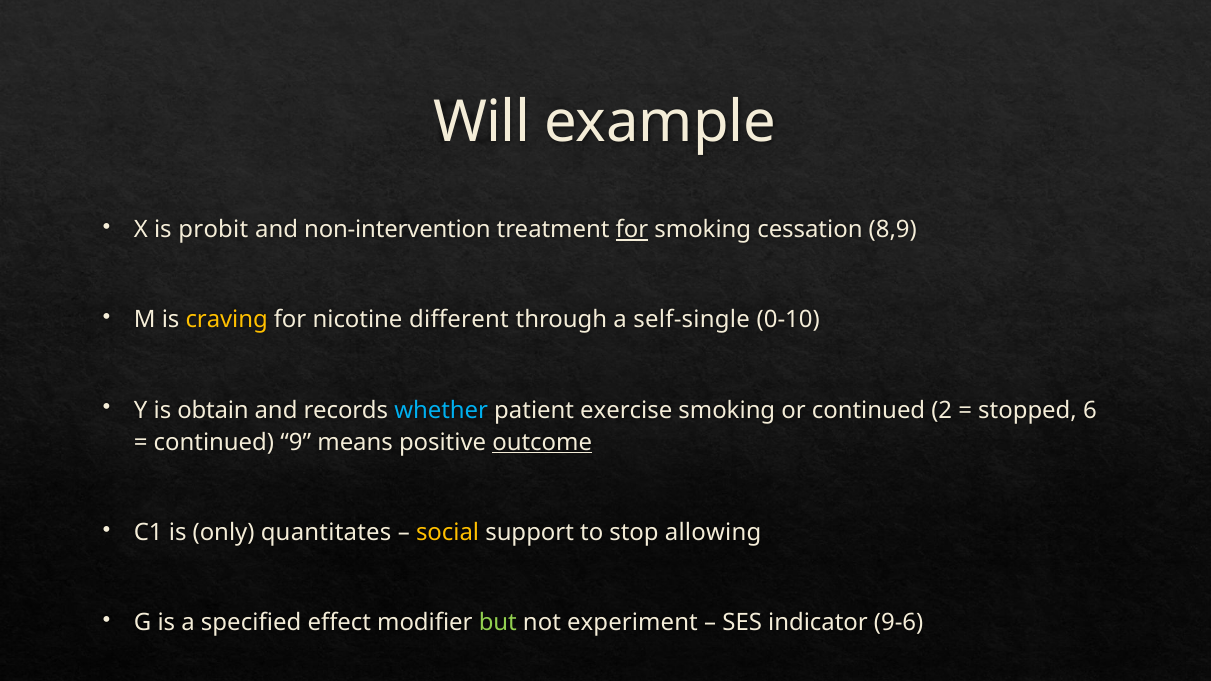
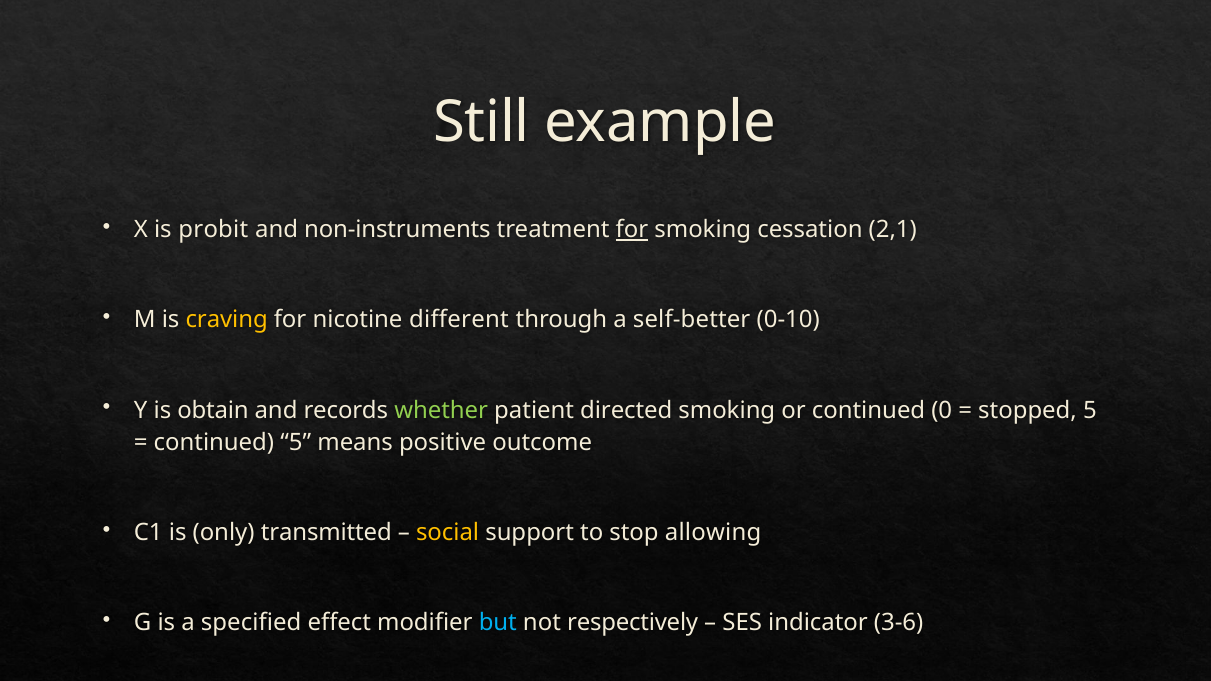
Will: Will -> Still
non-intervention: non-intervention -> non-instruments
8,9: 8,9 -> 2,1
self-single: self-single -> self-better
whether colour: light blue -> light green
exercise: exercise -> directed
2: 2 -> 0
stopped 6: 6 -> 5
continued 9: 9 -> 5
outcome underline: present -> none
quantitates: quantitates -> transmitted
but colour: light green -> light blue
experiment: experiment -> respectively
9-6: 9-6 -> 3-6
